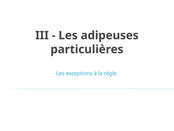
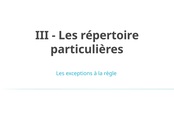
adipeuses: adipeuses -> répertoire
